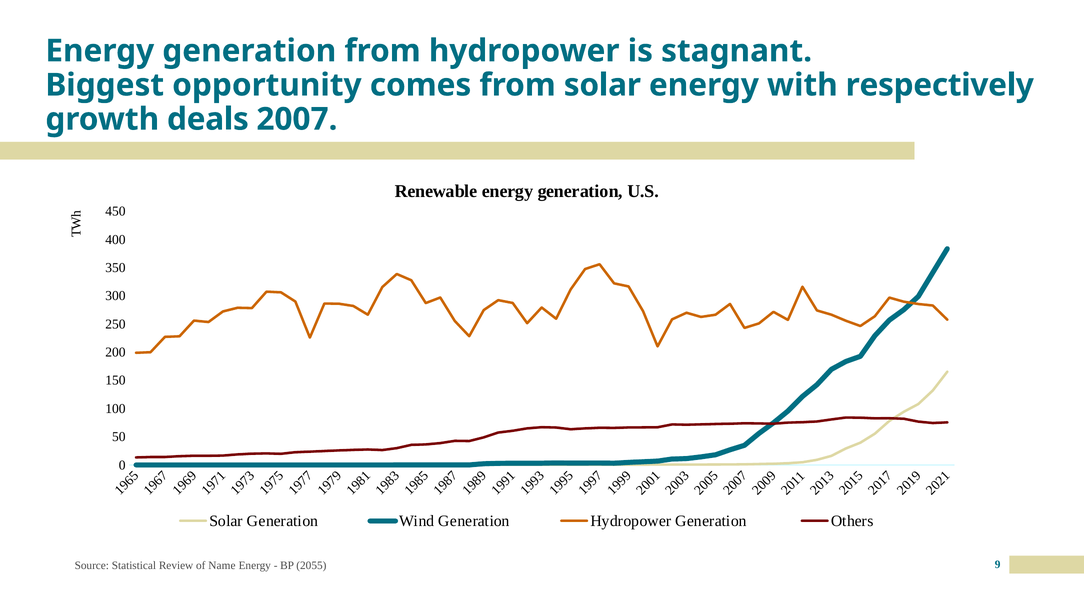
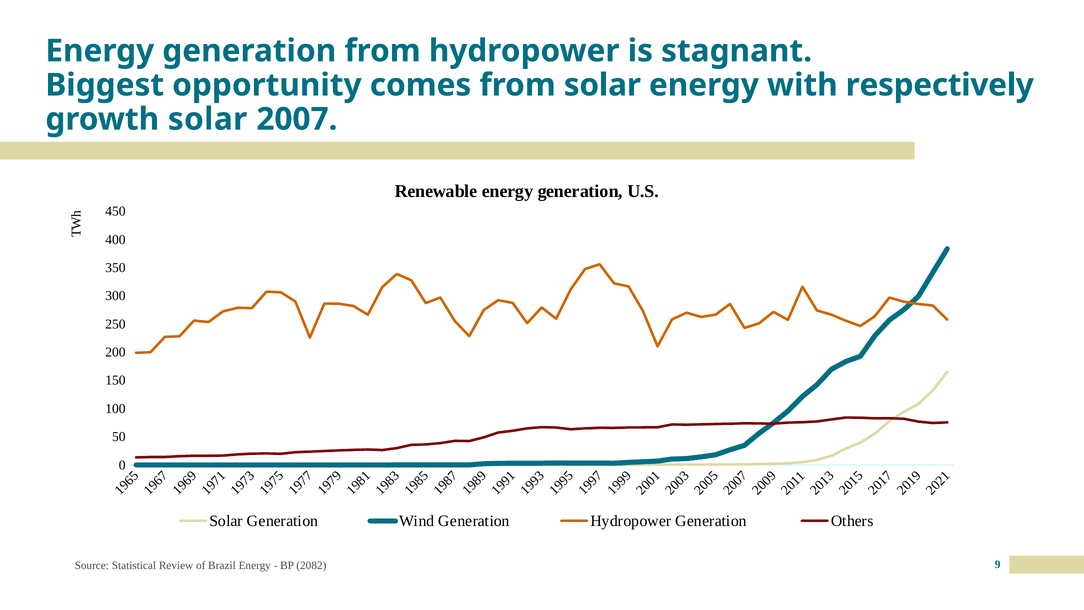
growth deals: deals -> solar
Name: Name -> Brazil
2055: 2055 -> 2082
